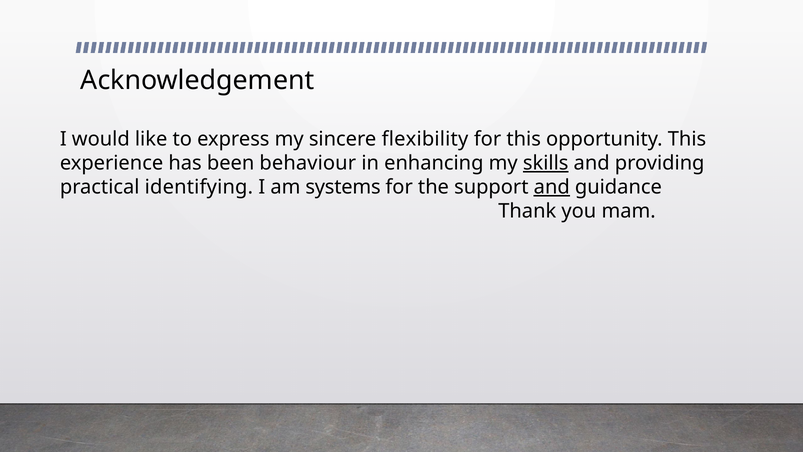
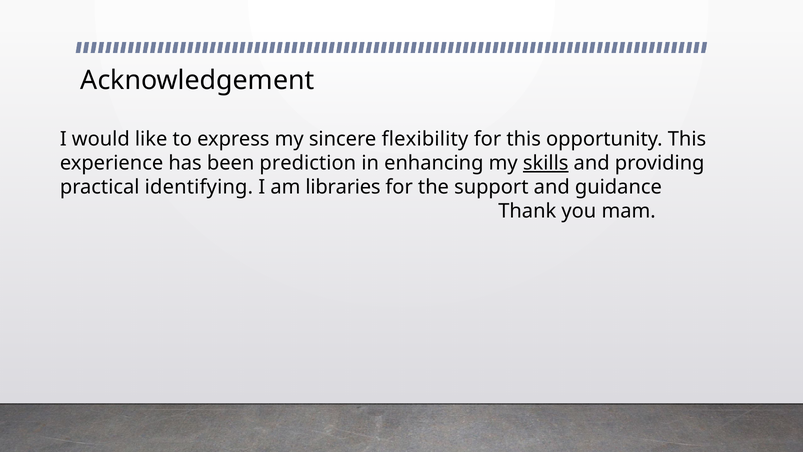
behaviour: behaviour -> prediction
systems: systems -> libraries
and at (552, 187) underline: present -> none
